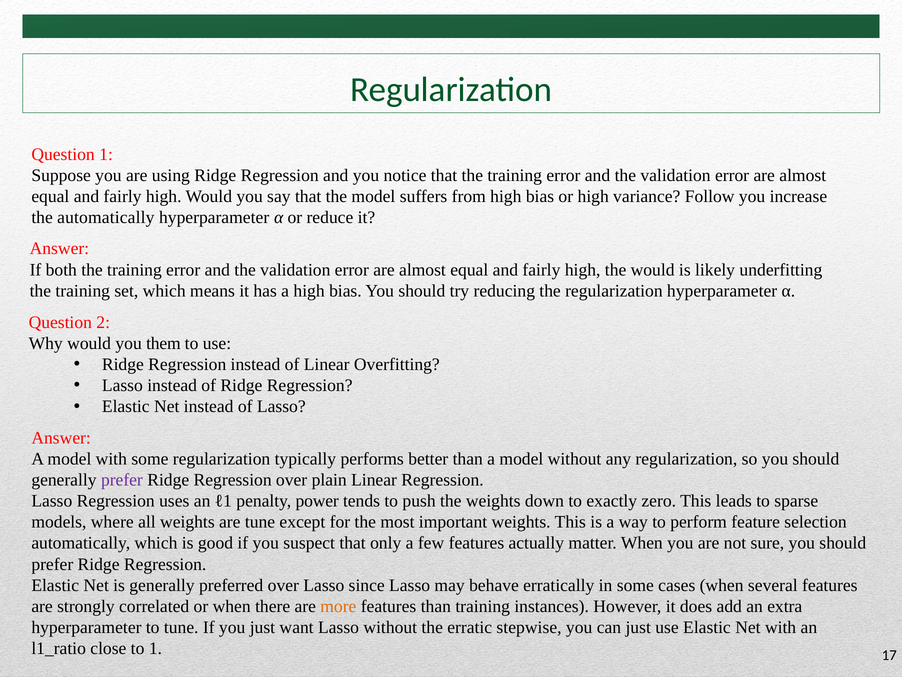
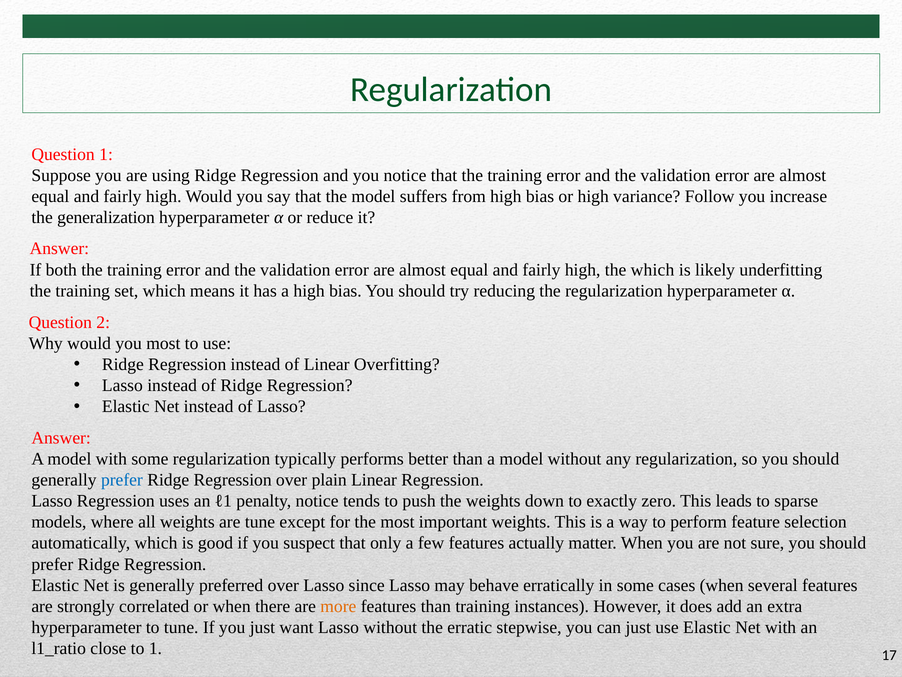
the automatically: automatically -> generalization
the would: would -> which
you them: them -> most
prefer at (122, 480) colour: purple -> blue
penalty power: power -> notice
